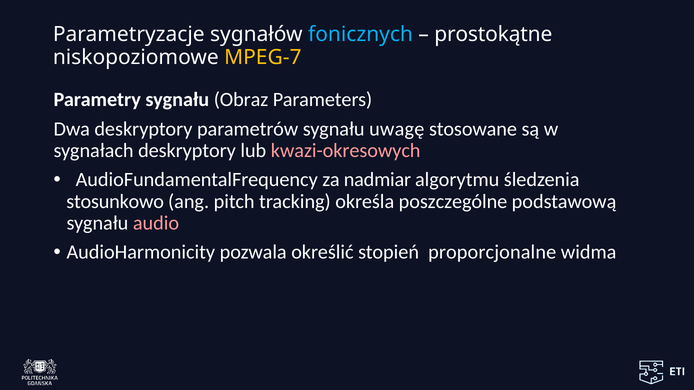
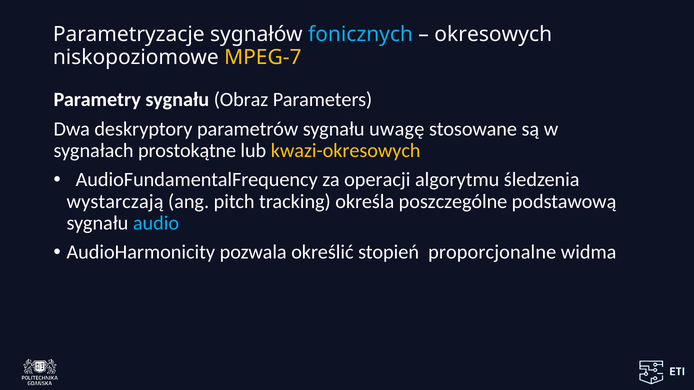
prostokątne: prostokątne -> okresowych
sygnałach deskryptory: deskryptory -> prostokątne
kwazi-okresowych colour: pink -> yellow
nadmiar: nadmiar -> operacji
stosunkowo: stosunkowo -> wystarczają
audio colour: pink -> light blue
